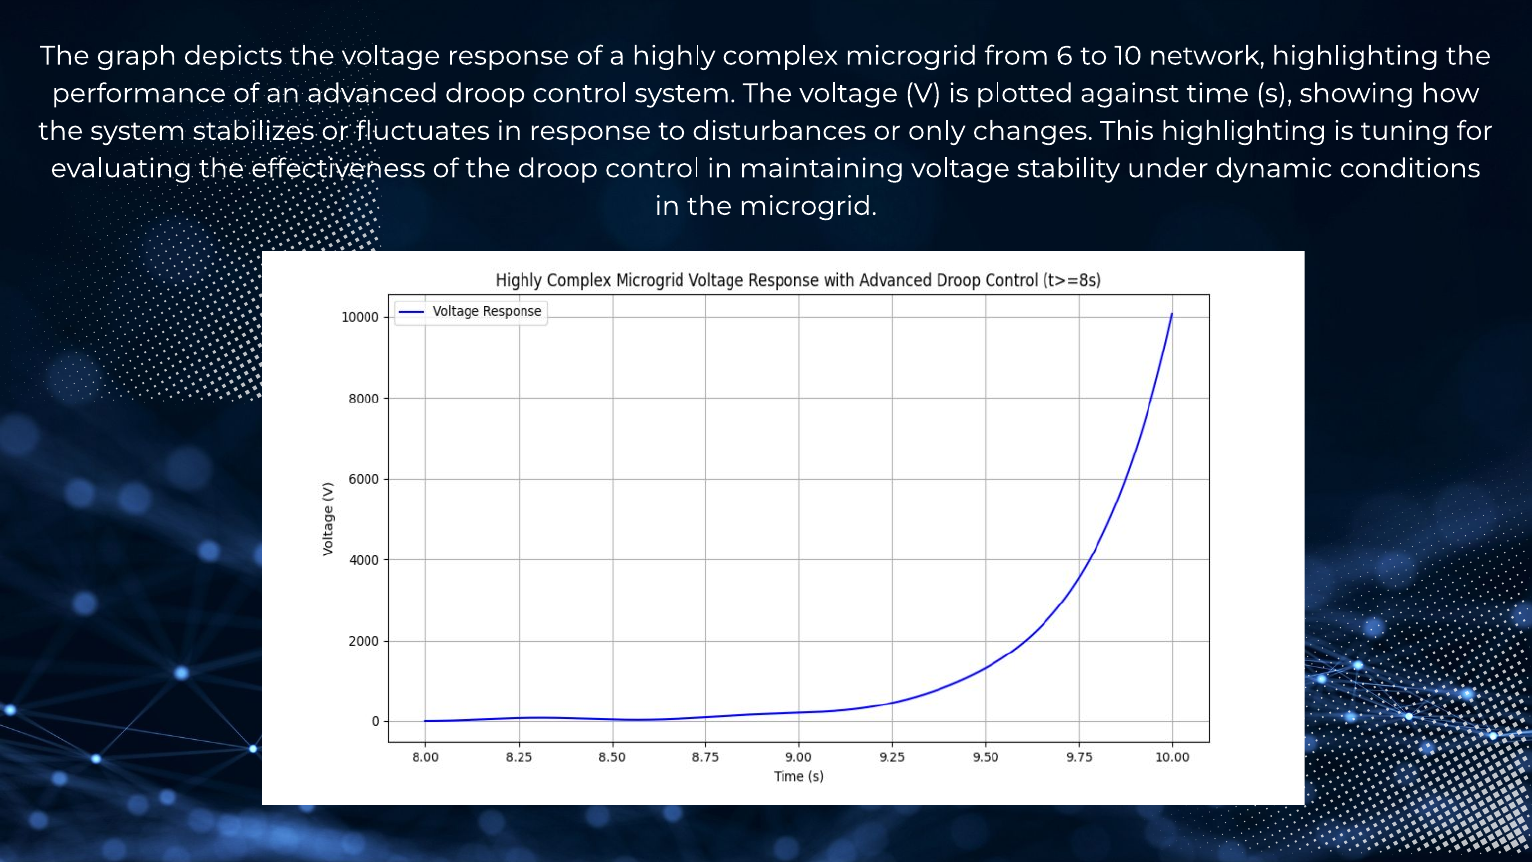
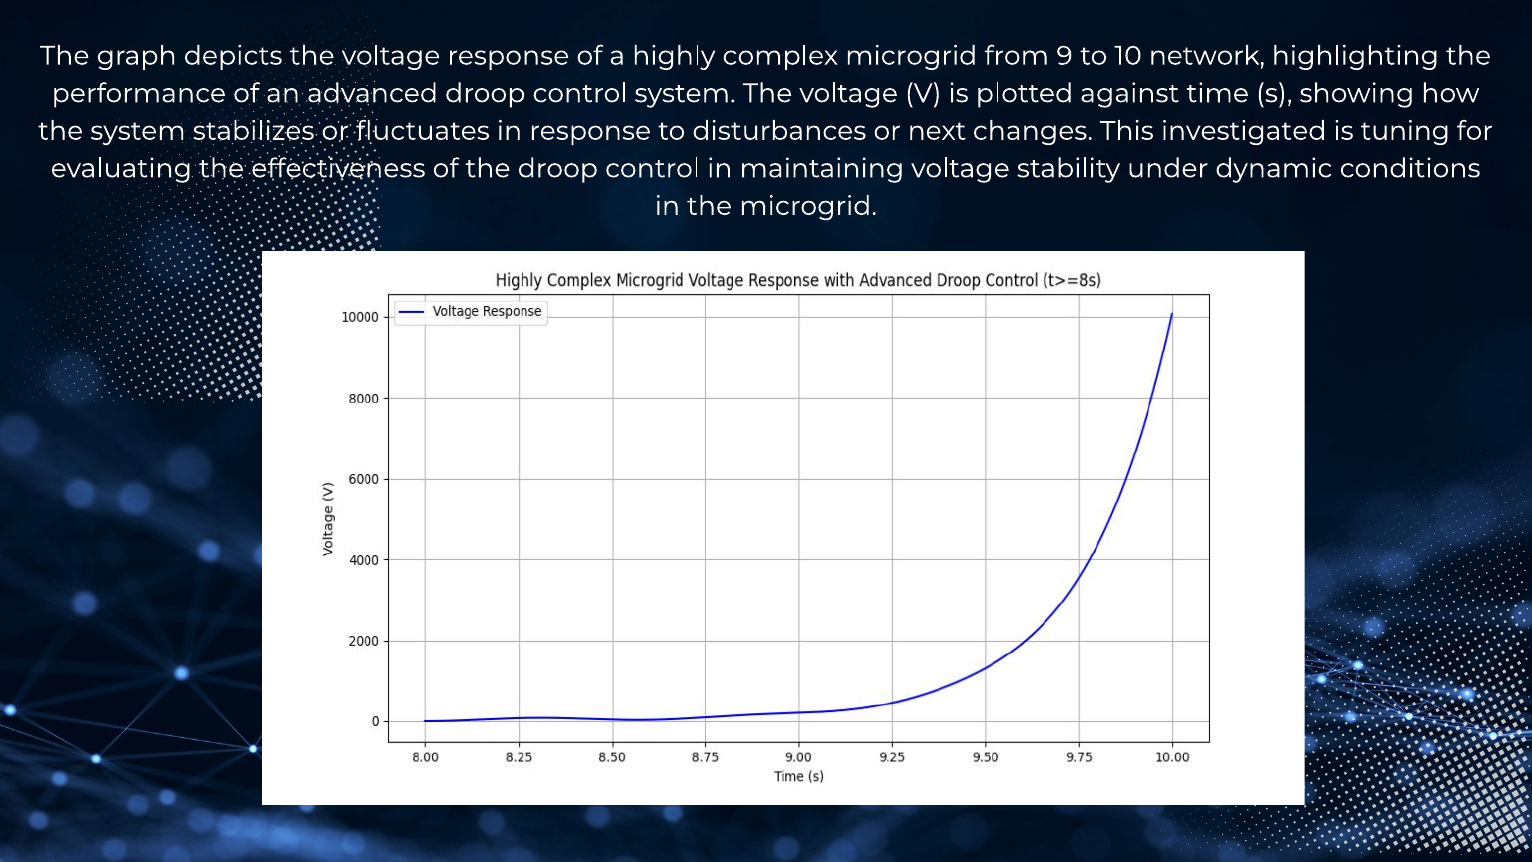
6: 6 -> 9
only: only -> next
This highlighting: highlighting -> investigated
